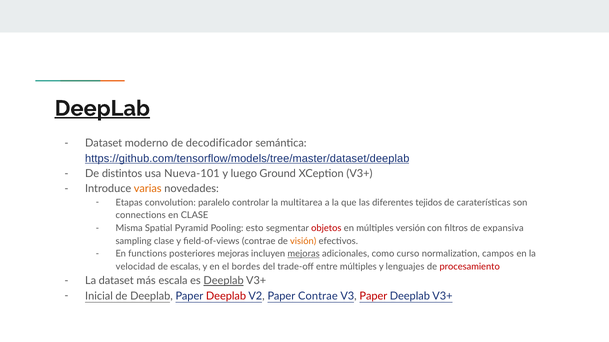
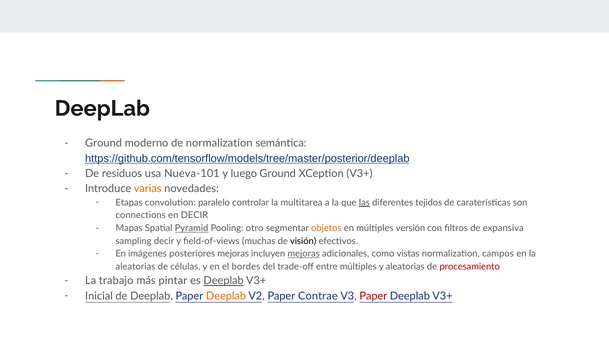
DeepLab at (102, 109) underline: present -> none
Dataset at (104, 144): Dataset -> Ground
de decodificador: decodificador -> normalization
https://github.com/tensorflow/models/tree/master/dataset/deeplab: https://github.com/tensorflow/models/tree/master/dataset/deeplab -> https://github.com/tensorflow/models/tree/master/posterior/deeplab
distintos: distintos -> residuos
las underline: none -> present
en CLASE: CLASE -> DECIR
Misma: Misma -> Mapas
Pyramid underline: none -> present
esto: esto -> otro
objetos colour: red -> orange
sampling clase: clase -> decir
field-of-views contrae: contrae -> muchas
visión colour: orange -> black
functions: functions -> imágenes
curso: curso -> vistas
velocidad at (135, 267): velocidad -> aleatorias
escalas: escalas -> células
y lenguajes: lenguajes -> aleatorias
La dataset: dataset -> trabajo
escala: escala -> pintar
Deeplab at (226, 296) colour: red -> orange
